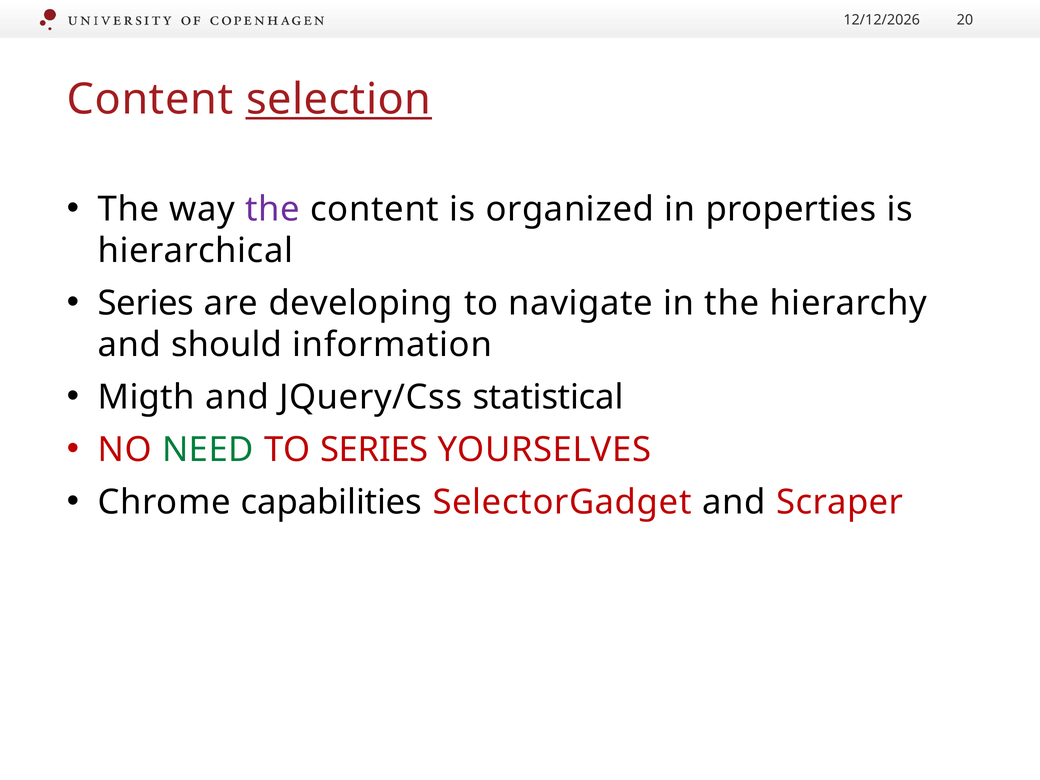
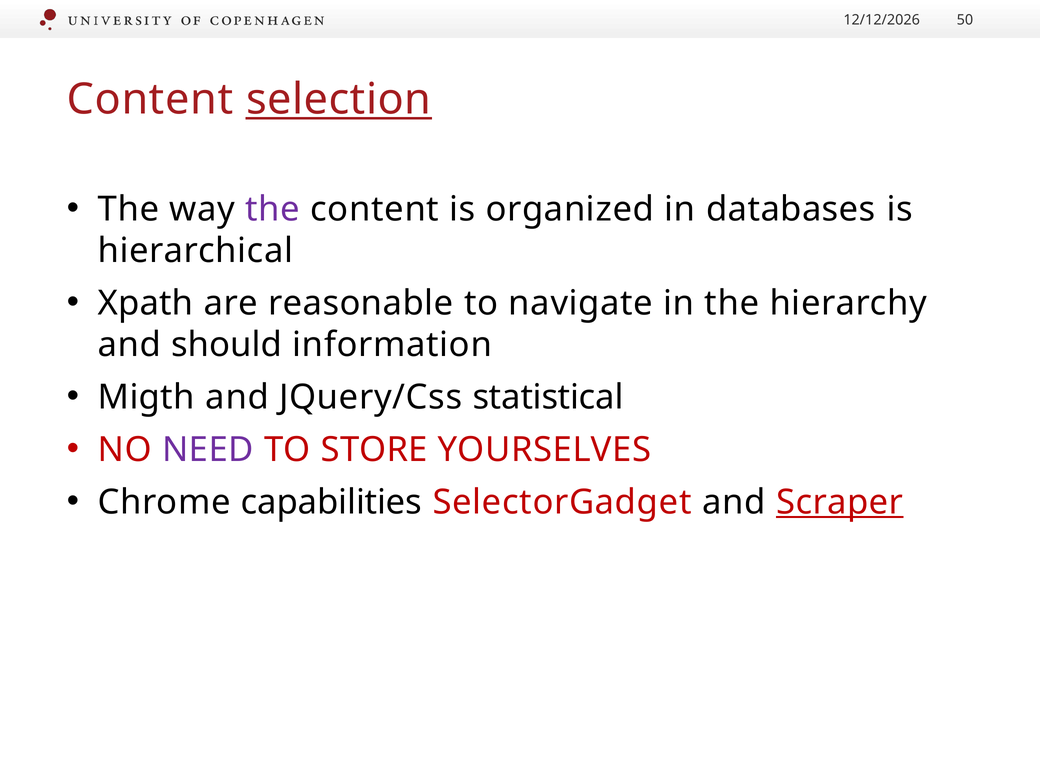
20: 20 -> 50
properties: properties -> databases
Series at (146, 303): Series -> Xpath
developing: developing -> reasonable
NEED colour: green -> purple
TO SERIES: SERIES -> STORE
Scraper underline: none -> present
